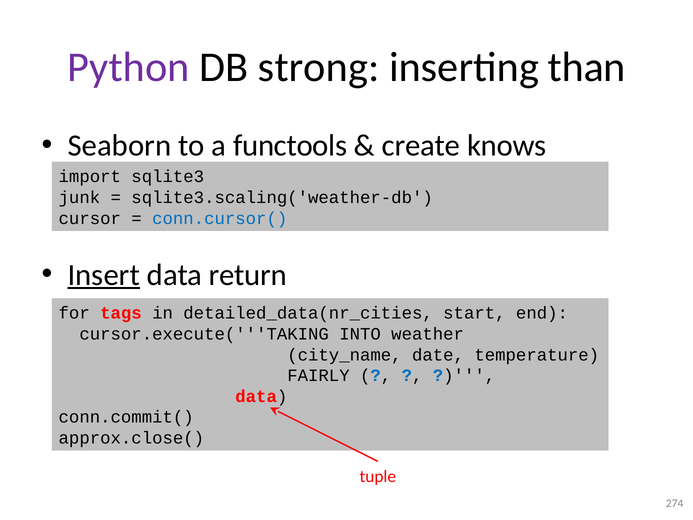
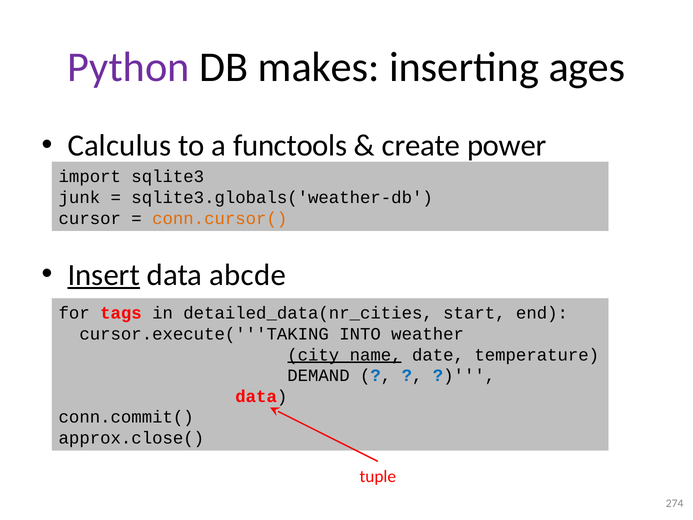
strong: strong -> makes
than: than -> ages
Seaborn: Seaborn -> Calculus
knows: knows -> power
sqlite3.scaling('weather-db: sqlite3.scaling('weather-db -> sqlite3.globals('weather-db
conn.cursor( colour: blue -> orange
return: return -> abcde
city_name underline: none -> present
FAIRLY: FAIRLY -> DEMAND
